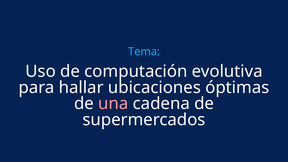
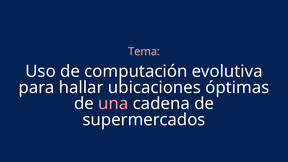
Tema colour: light blue -> pink
